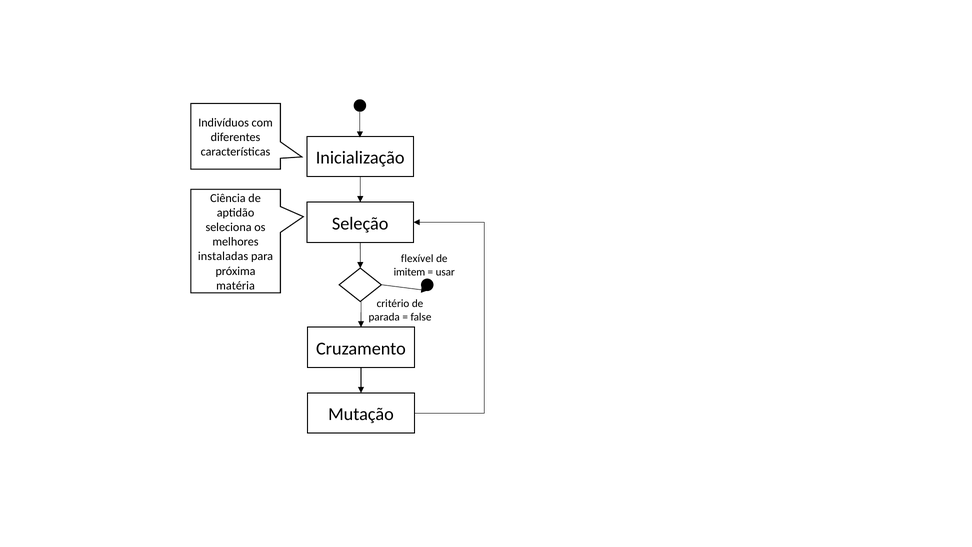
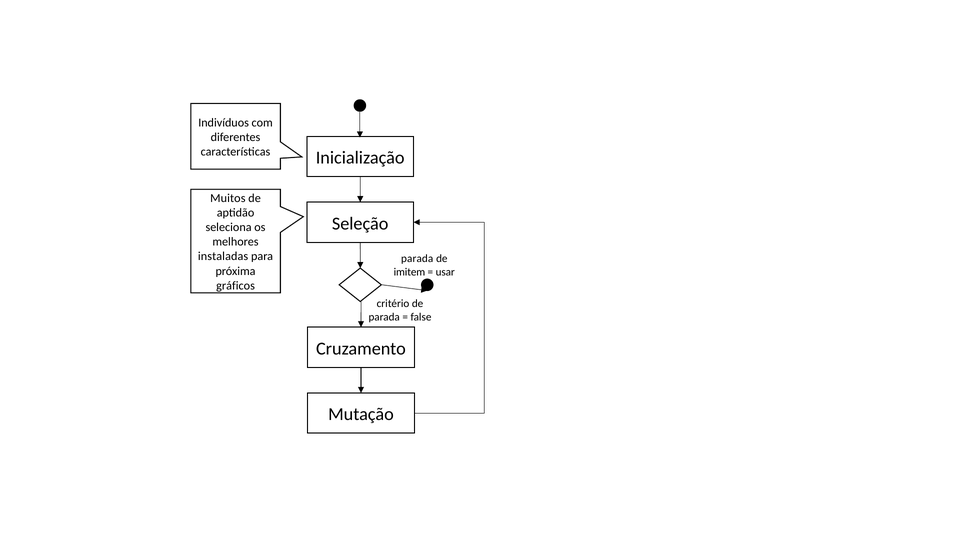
Ciência: Ciência -> Muitos
flexível at (417, 259): flexível -> parada
matéria: matéria -> gráficos
